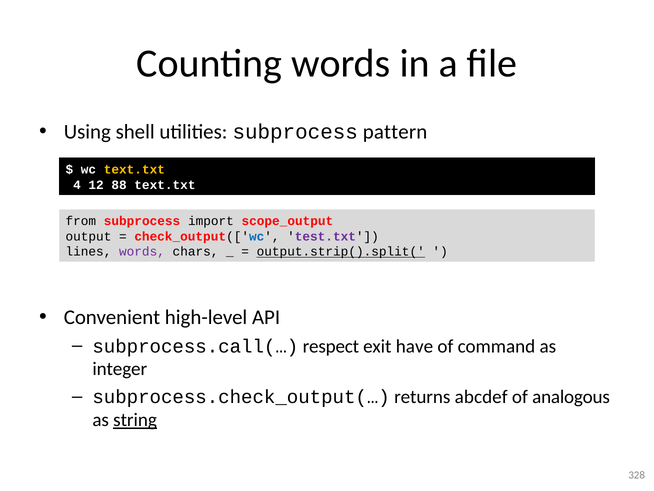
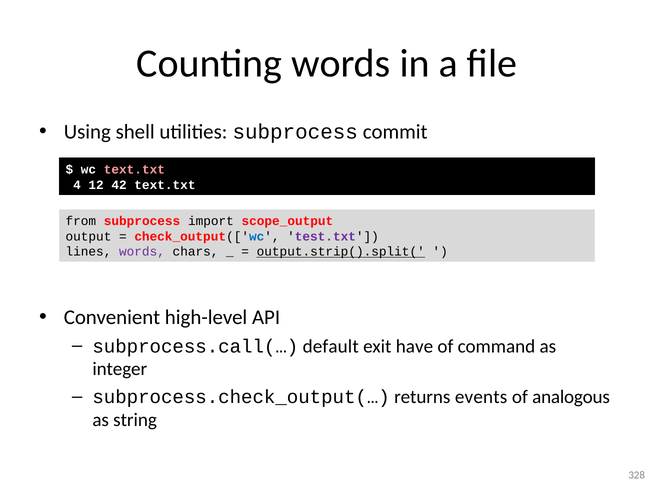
pattern: pattern -> commit
text.txt at (134, 169) colour: yellow -> pink
88: 88 -> 42
respect: respect -> default
abcdef: abcdef -> events
string underline: present -> none
